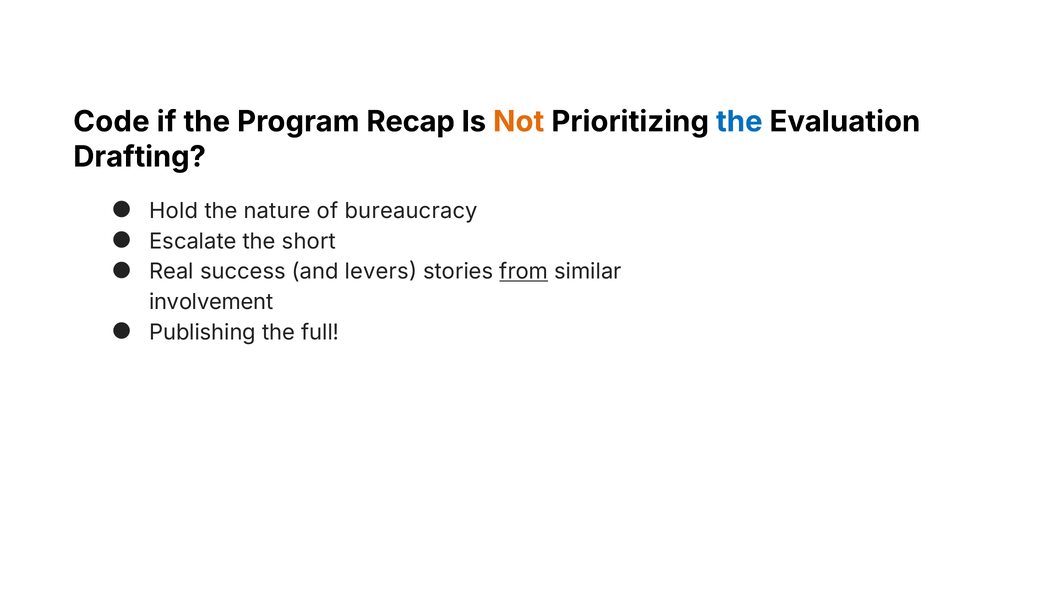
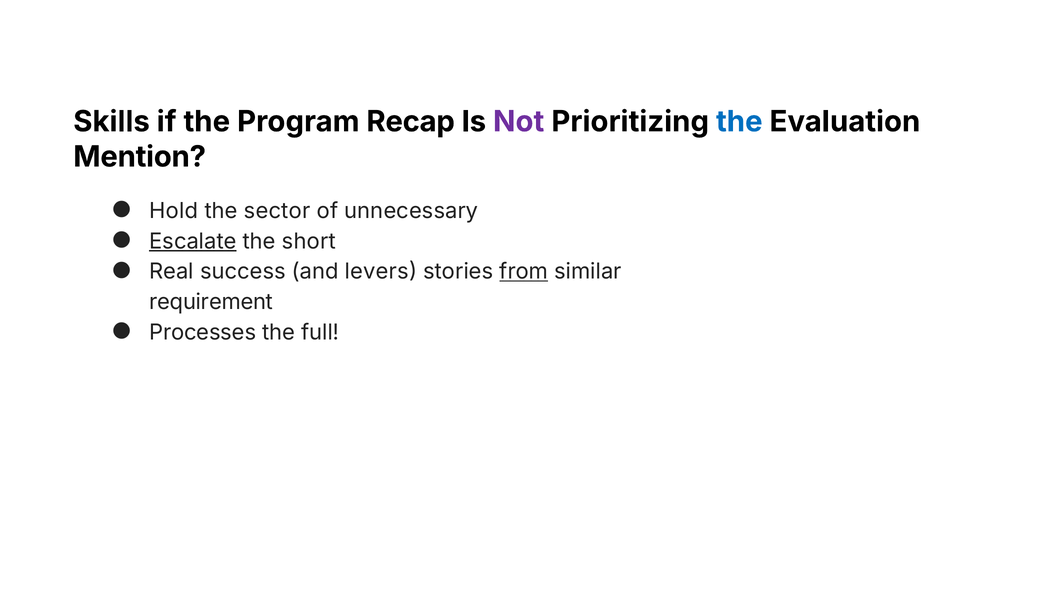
Code: Code -> Skills
Not colour: orange -> purple
Drafting: Drafting -> Mention
nature: nature -> sector
bureaucracy: bureaucracy -> unnecessary
Escalate underline: none -> present
involvement: involvement -> requirement
Publishing: Publishing -> Processes
